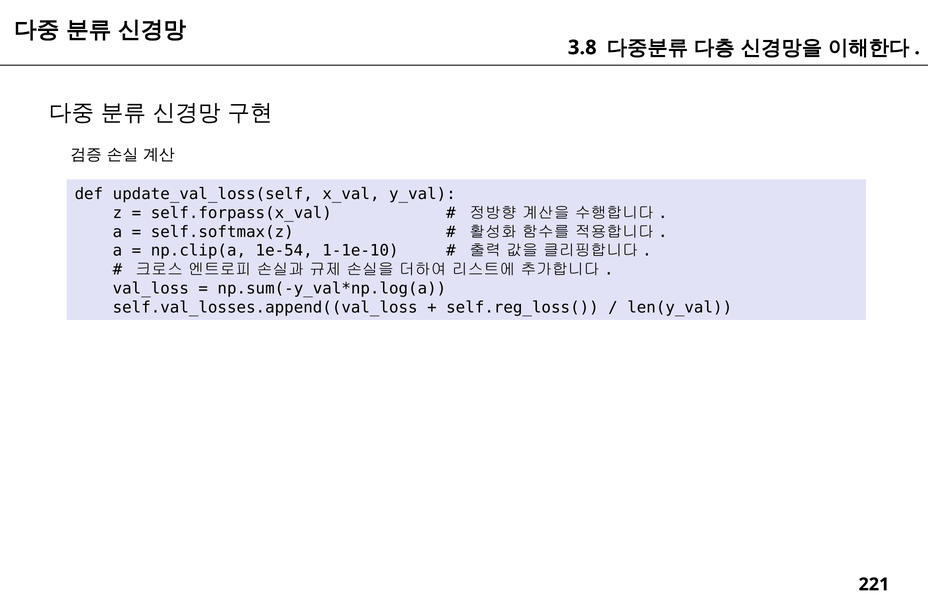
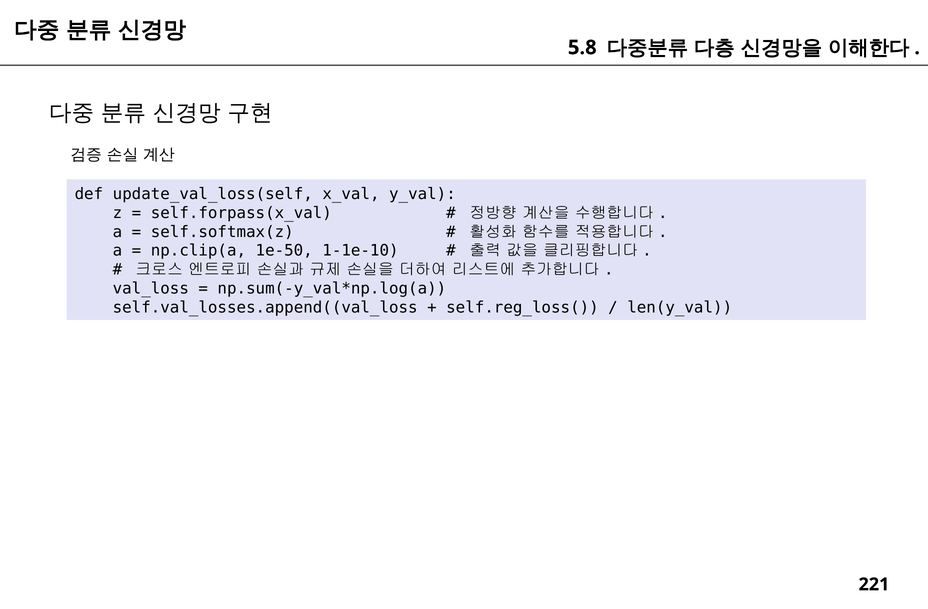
3.8: 3.8 -> 5.8
1e-54: 1e-54 -> 1e-50
